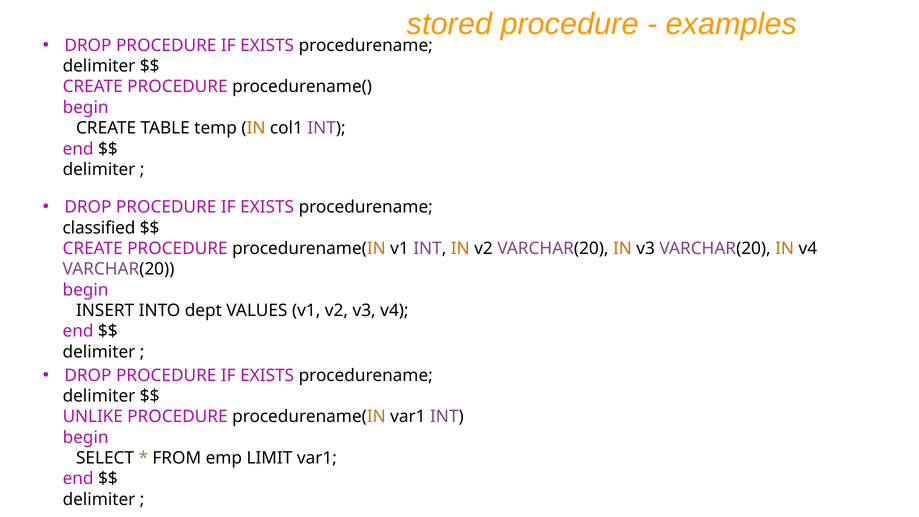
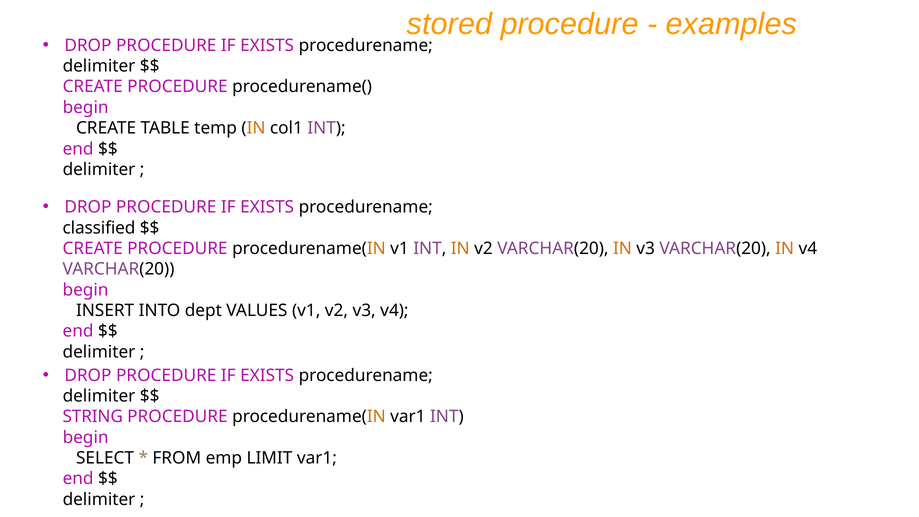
UNLIKE: UNLIKE -> STRING
